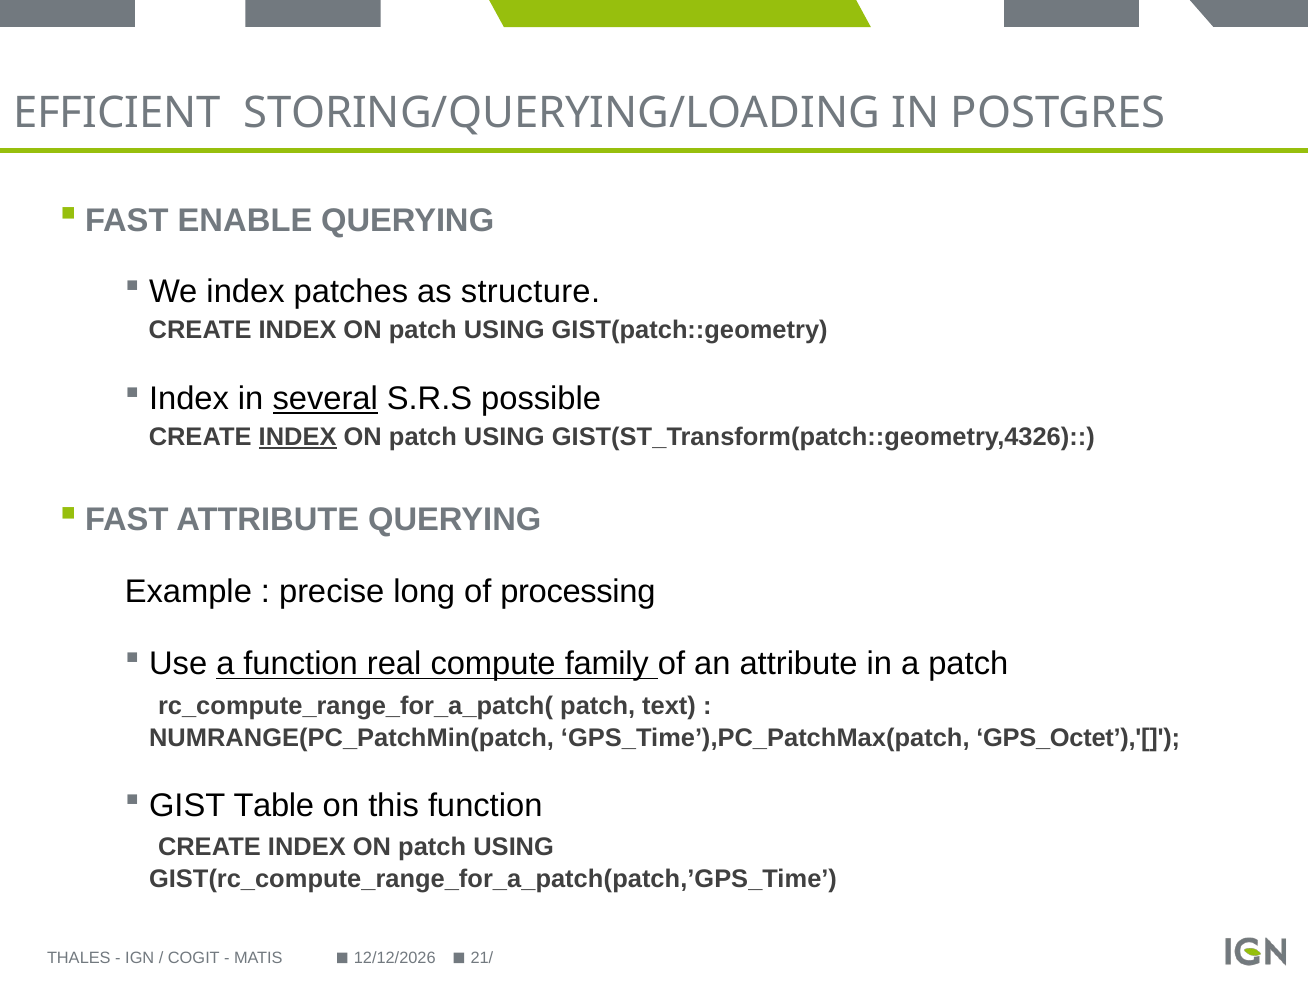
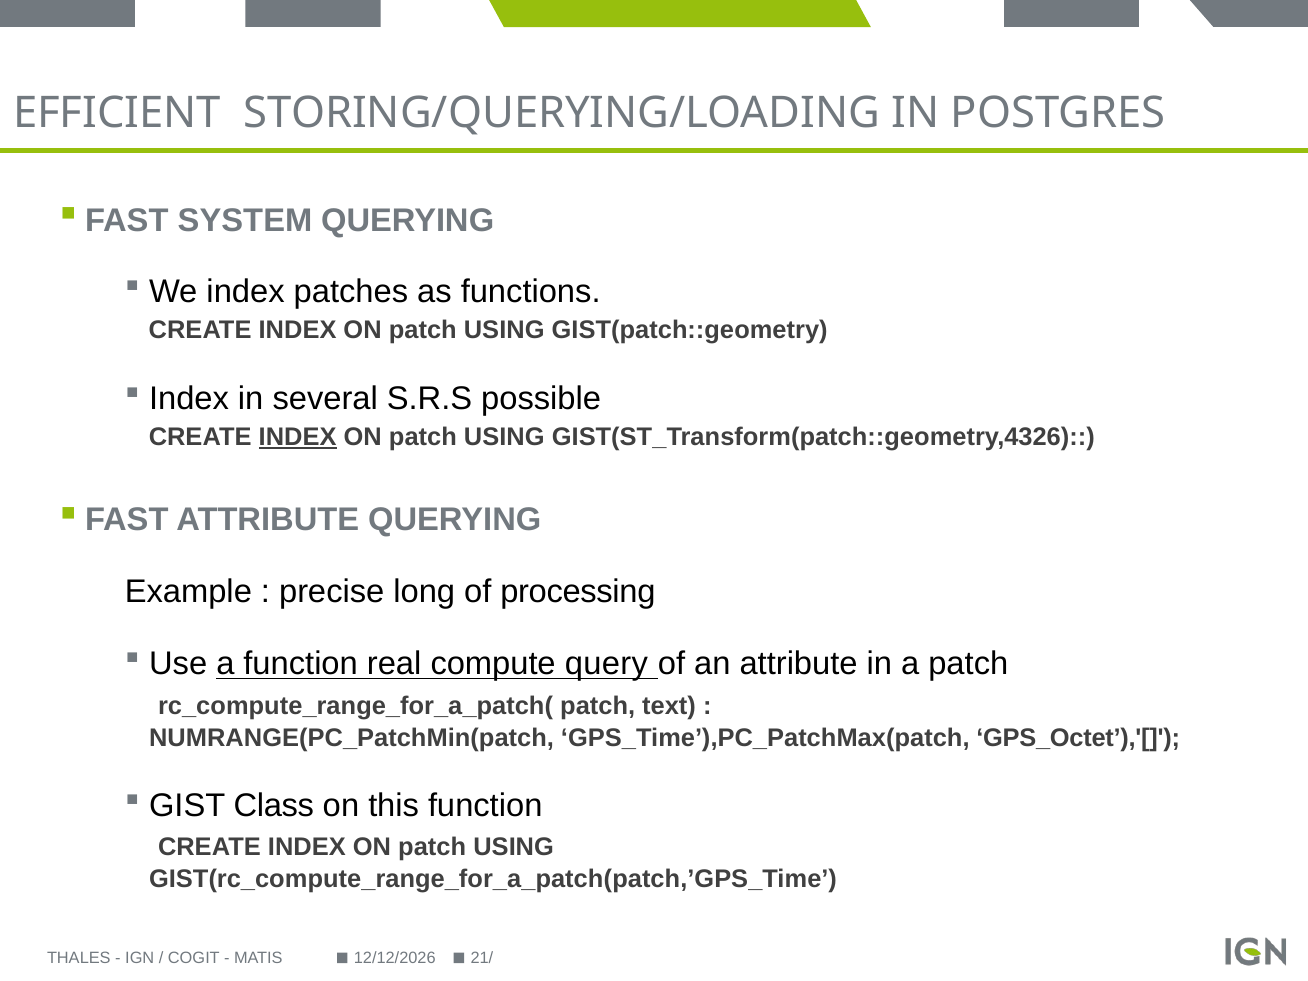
ENABLE: ENABLE -> SYSTEM
structure: structure -> functions
several underline: present -> none
family: family -> query
Table: Table -> Class
